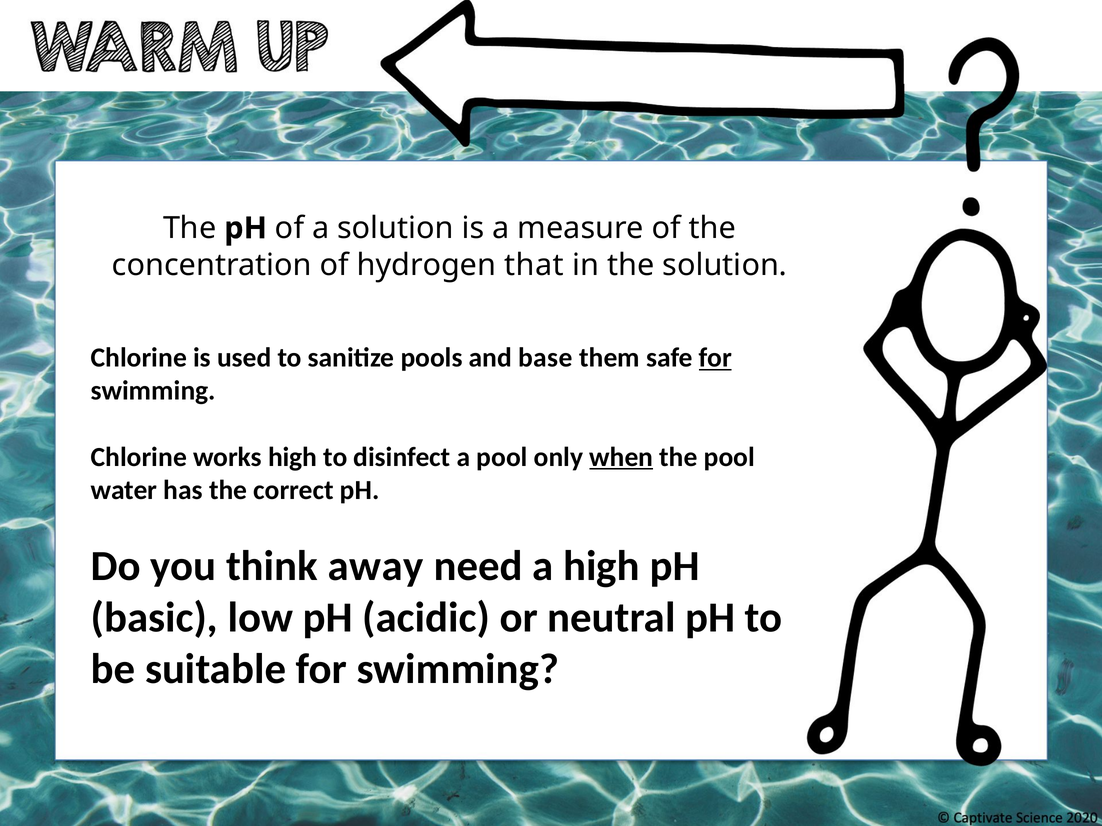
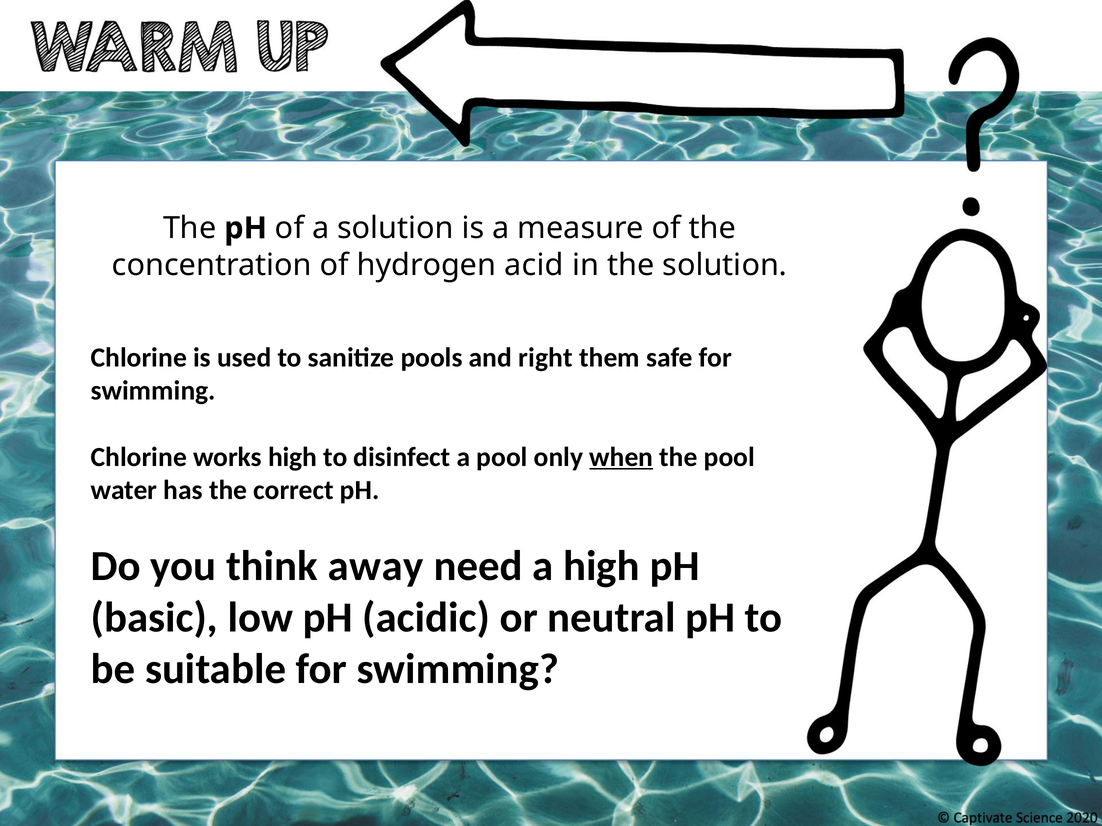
that: that -> acid
base: base -> right
for at (715, 358) underline: present -> none
